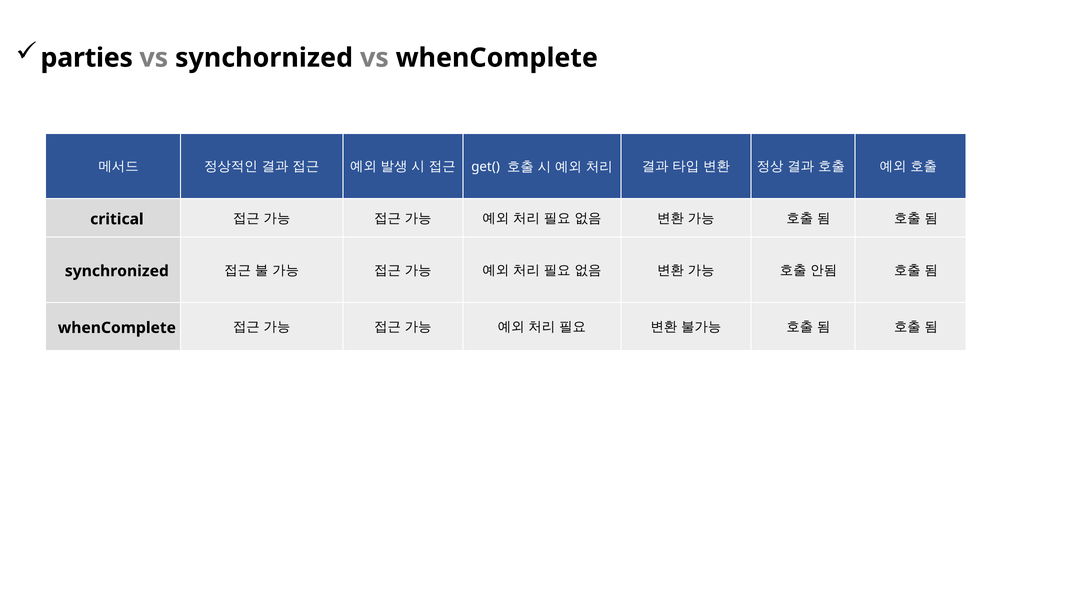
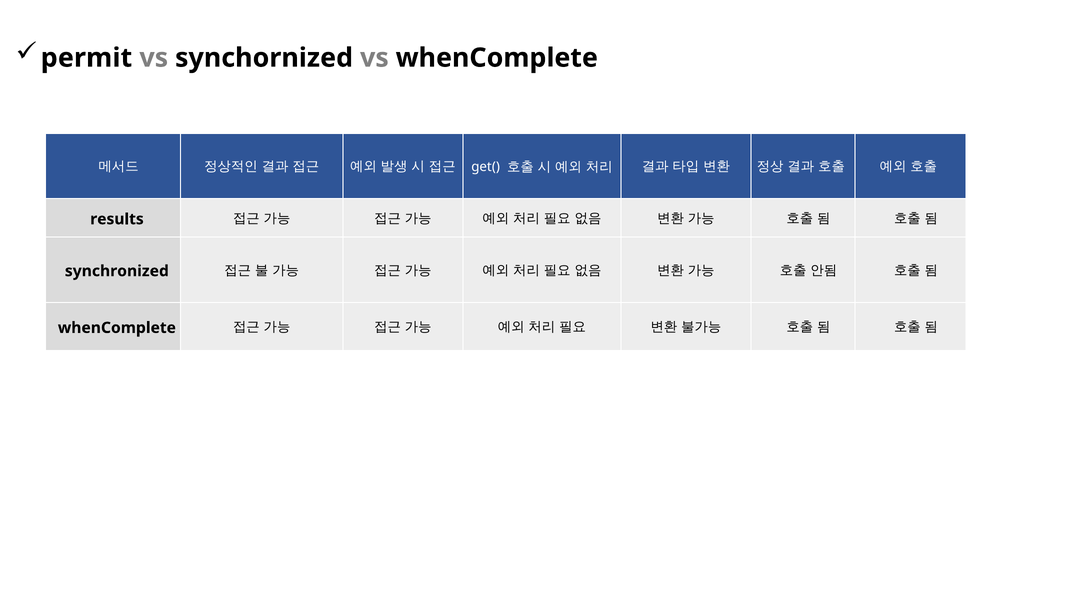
parties: parties -> permit
critical: critical -> results
